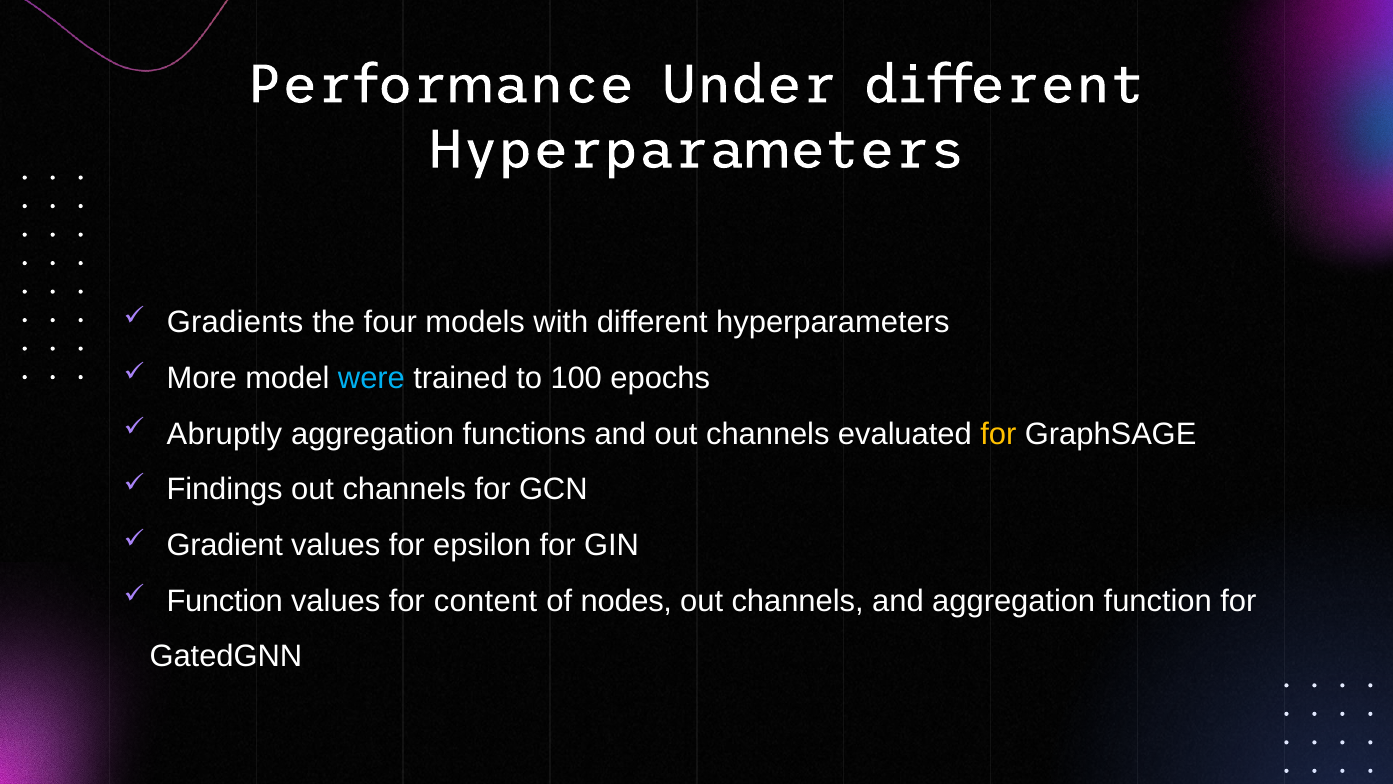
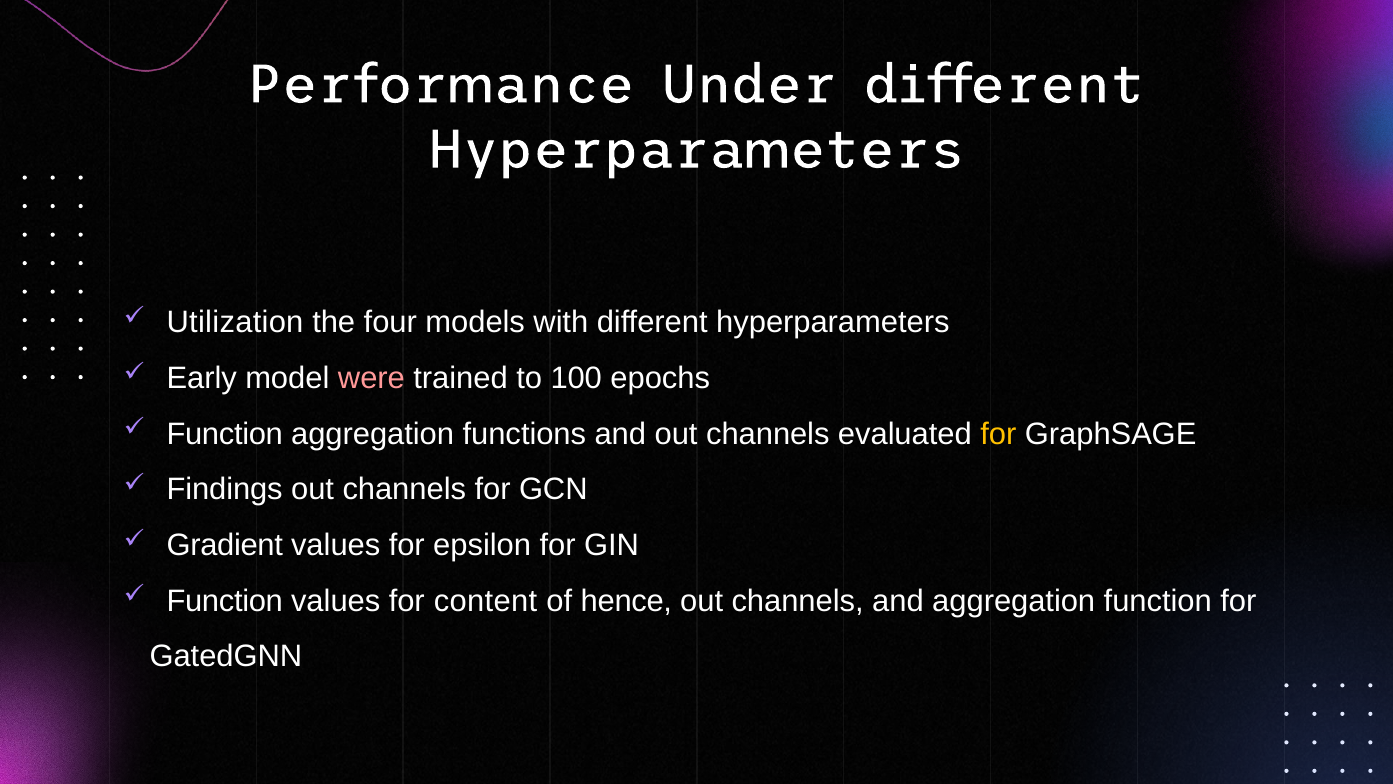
Gradients: Gradients -> Utilization
More: More -> Early
were colour: light blue -> pink
Abruptly at (224, 434): Abruptly -> Function
nodes: nodes -> hence
